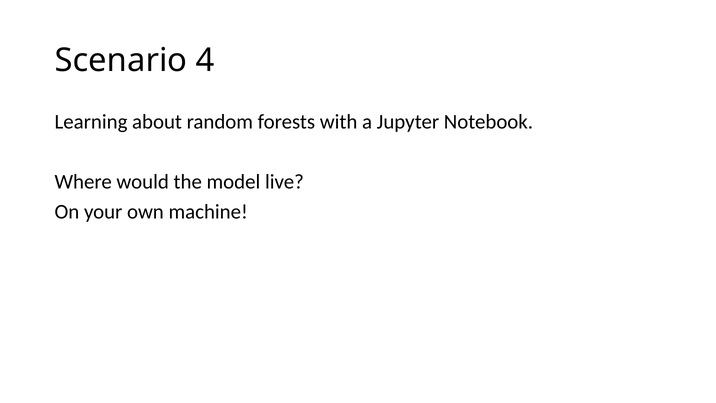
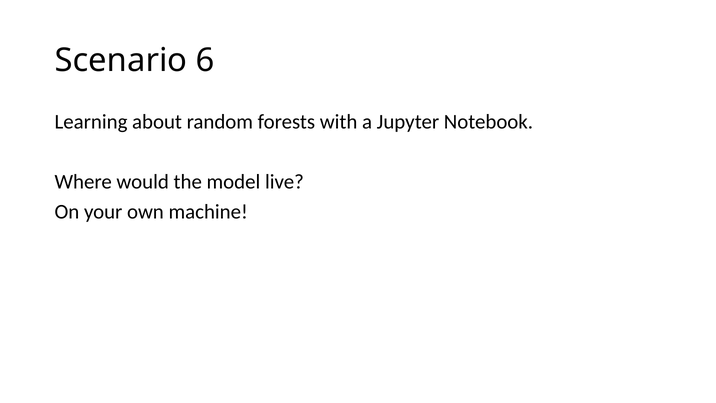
4: 4 -> 6
